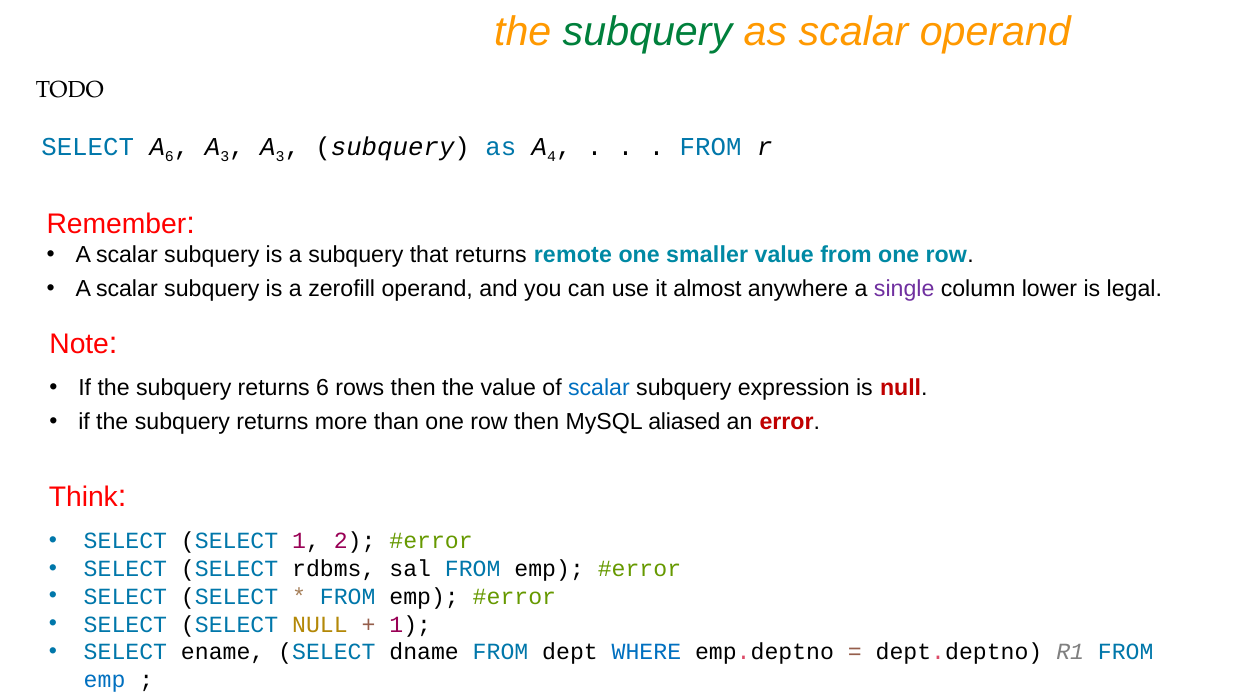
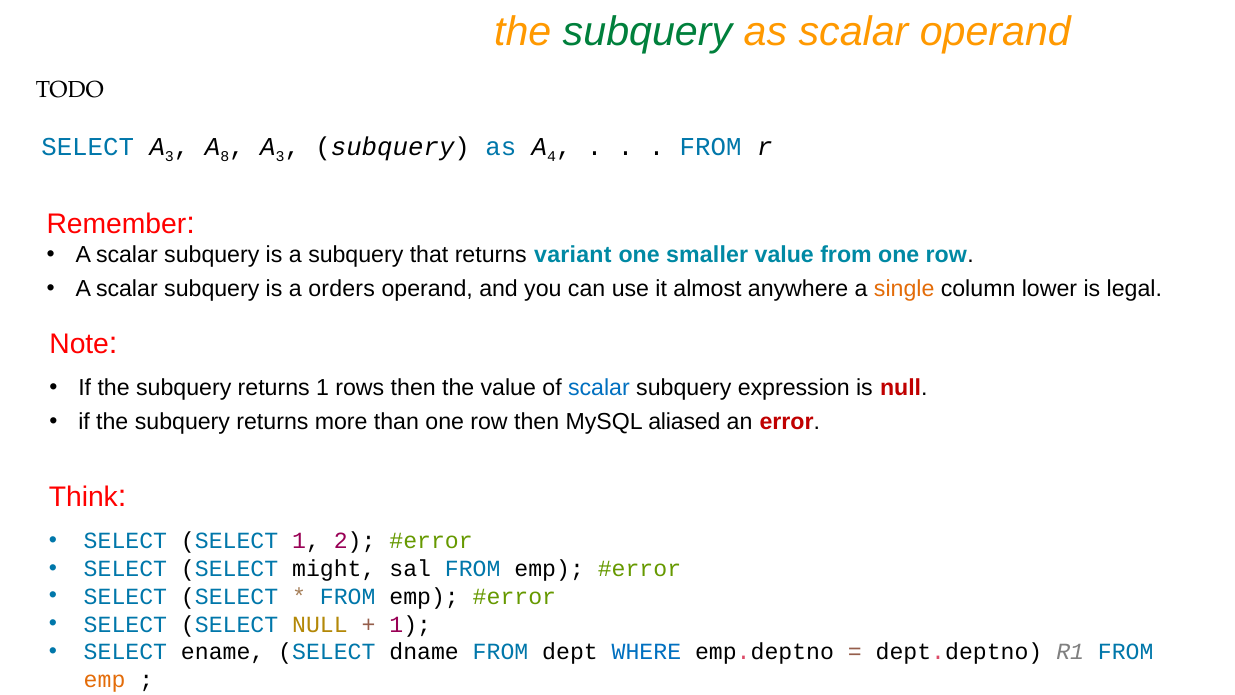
SELECT A 6: 6 -> 3
3 at (225, 157): 3 -> 8
remote: remote -> variant
zerofill: zerofill -> orders
single colour: purple -> orange
returns 6: 6 -> 1
rdbms: rdbms -> might
emp at (105, 680) colour: blue -> orange
